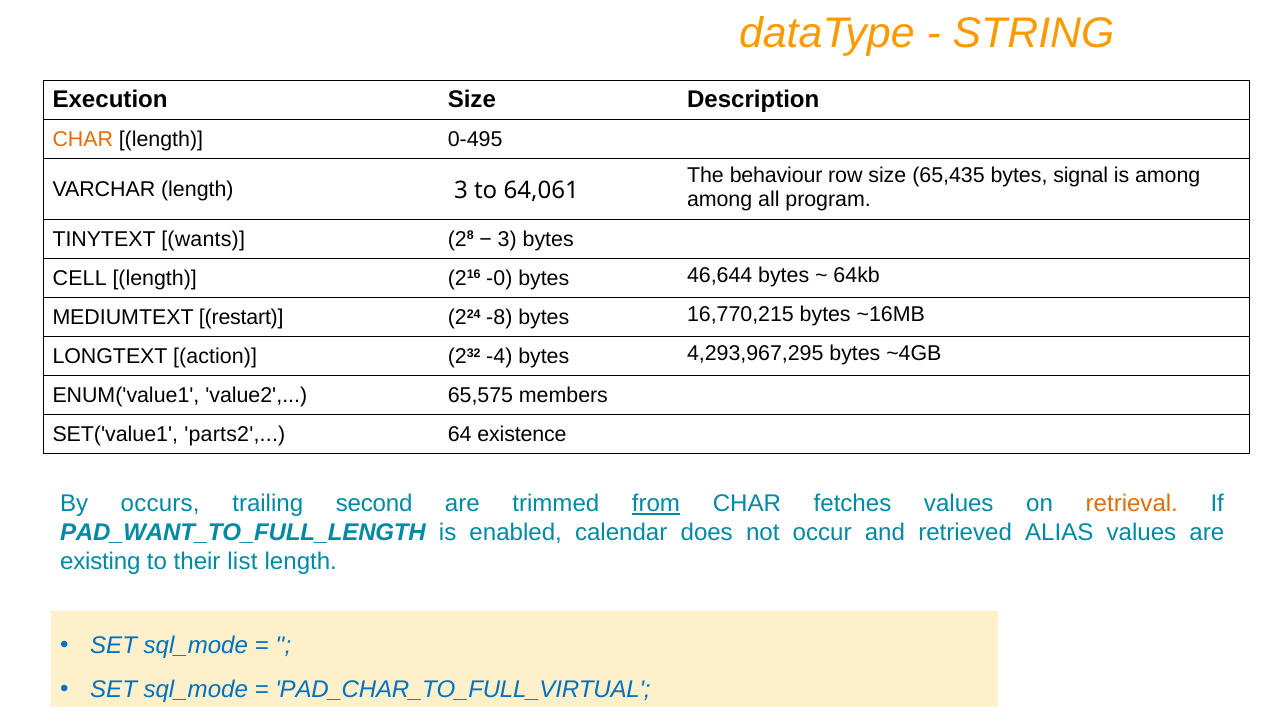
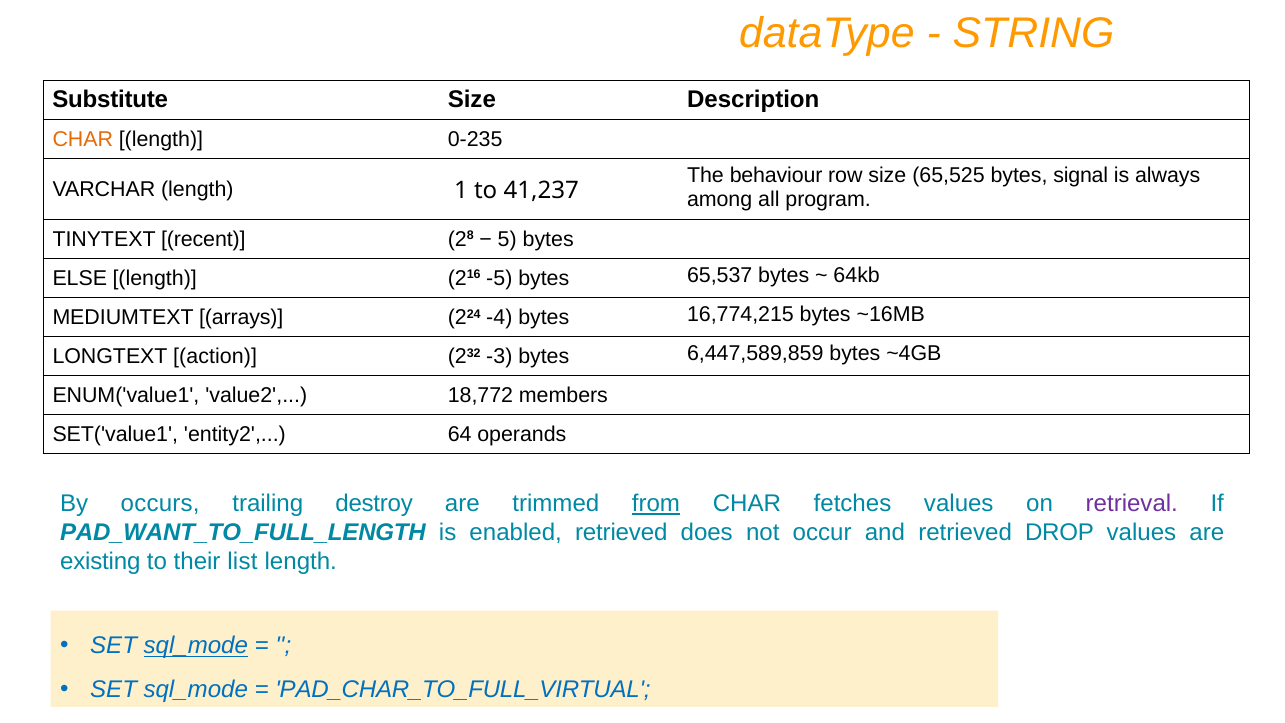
Execution: Execution -> Substitute
0-495: 0-495 -> 0-235
65,435: 65,435 -> 65,525
is among: among -> always
length 3: 3 -> 1
64,061: 64,061 -> 41,237
wants: wants -> recent
3 at (507, 239): 3 -> 5
CELL: CELL -> ELSE
-0: -0 -> -5
46,644: 46,644 -> 65,537
restart: restart -> arrays
-8: -8 -> -4
16,770,215: 16,770,215 -> 16,774,215
-4: -4 -> -3
4,293,967,295: 4,293,967,295 -> 6,447,589,859
65,575: 65,575 -> 18,772
parts2: parts2 -> entity2
existence: existence -> operands
second: second -> destroy
retrieval colour: orange -> purple
enabled calendar: calendar -> retrieved
ALIAS: ALIAS -> DROP
sql_mode at (196, 646) underline: none -> present
